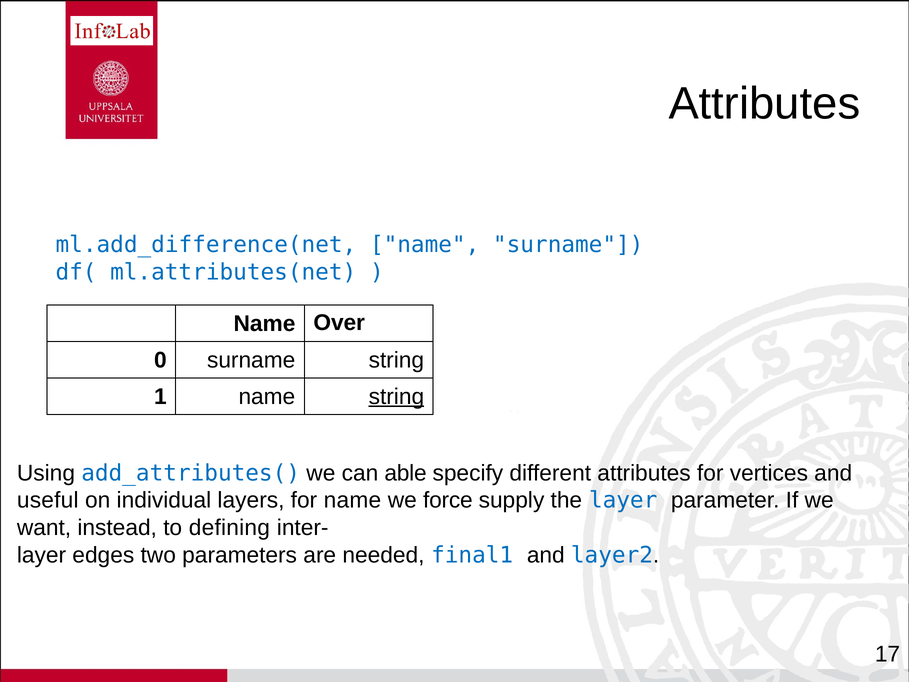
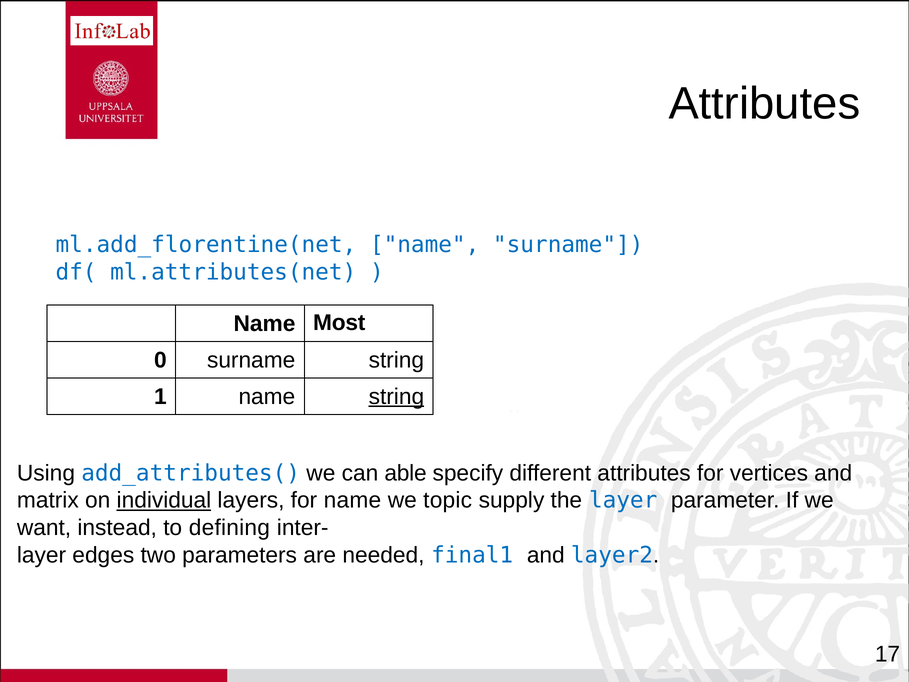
ml.add_difference(net: ml.add_difference(net -> ml.add_florentine(net
Over: Over -> Most
useful: useful -> matrix
individual underline: none -> present
force: force -> topic
